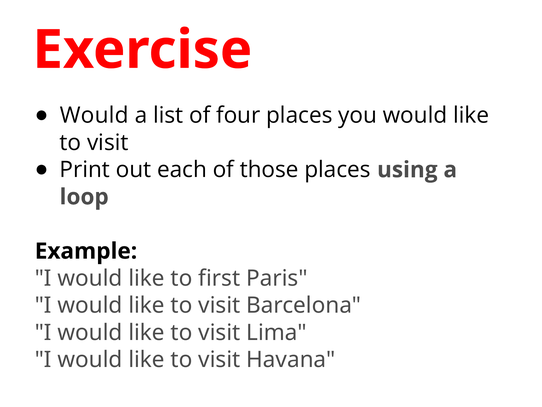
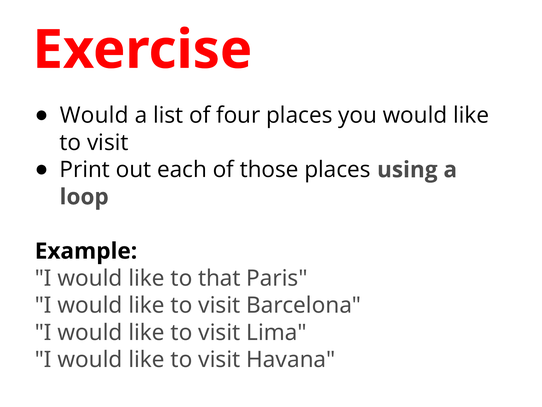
first: first -> that
